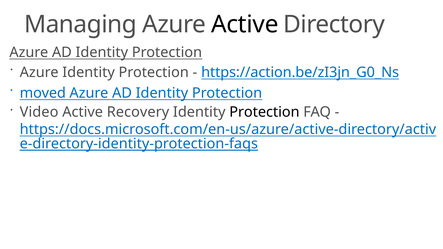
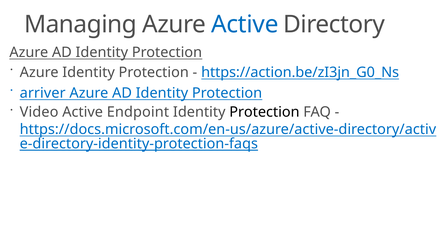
Active at (245, 25) colour: black -> blue
moved: moved -> arriver
Recovery: Recovery -> Endpoint
